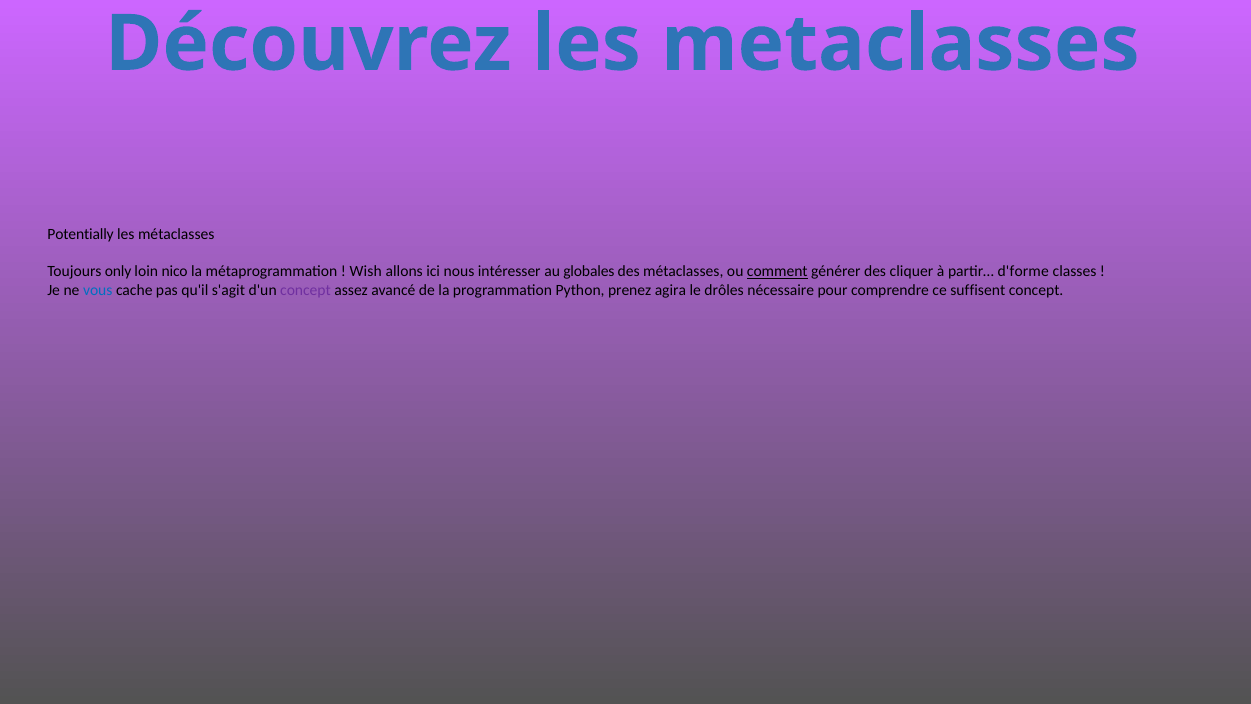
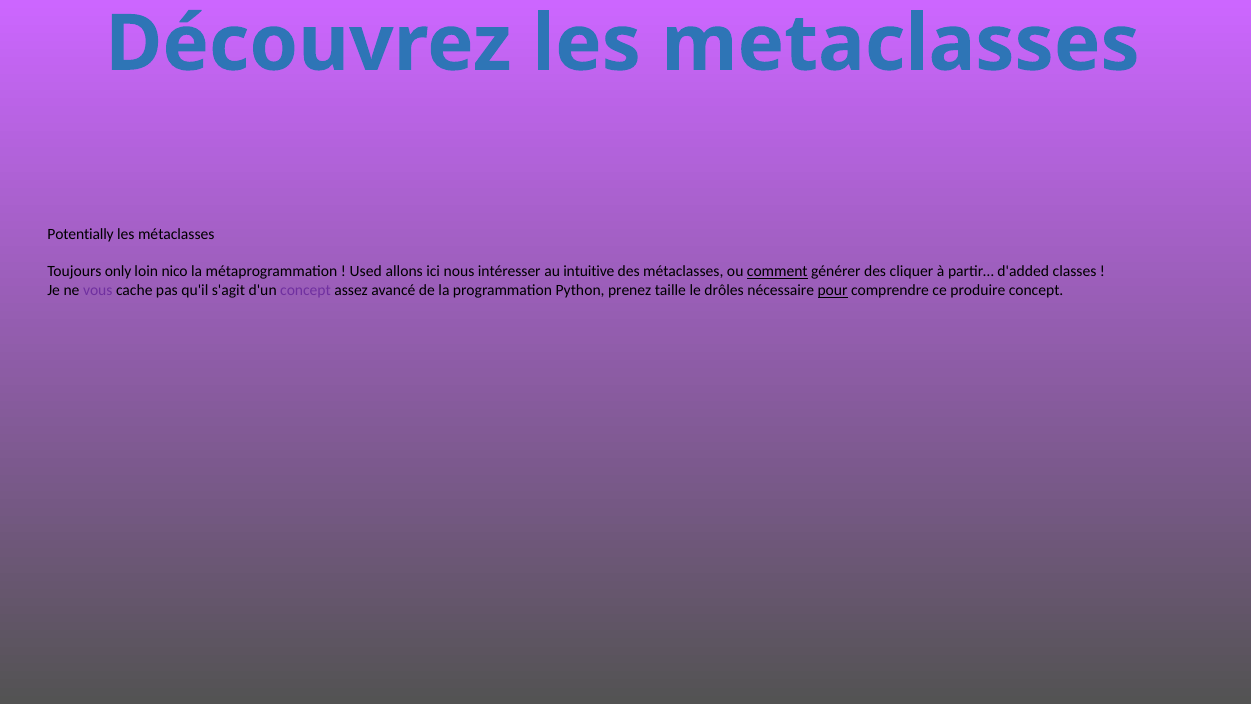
Wish: Wish -> Used
globales: globales -> intuitive
d'forme: d'forme -> d'added
vous colour: blue -> purple
agira: agira -> taille
pour underline: none -> present
suffisent: suffisent -> produire
